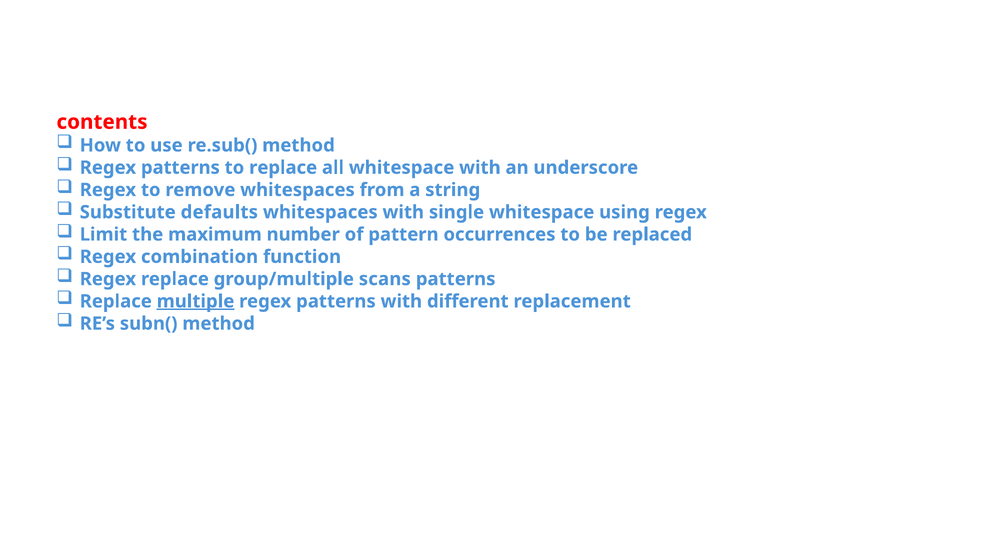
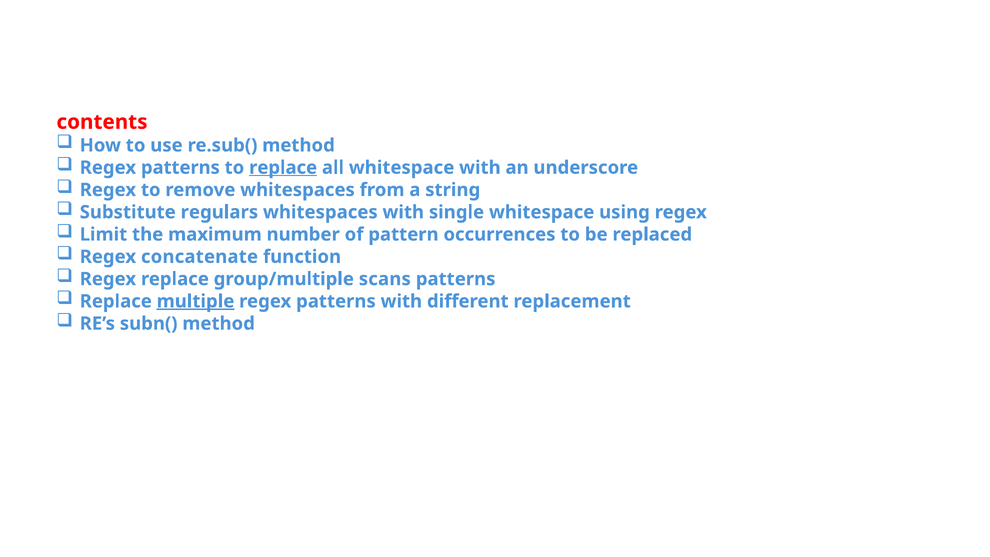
replace at (283, 168) underline: none -> present
defaults: defaults -> regulars
combination: combination -> concatenate
